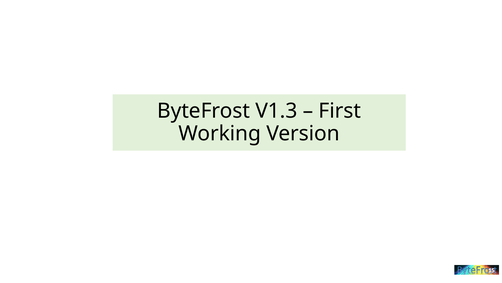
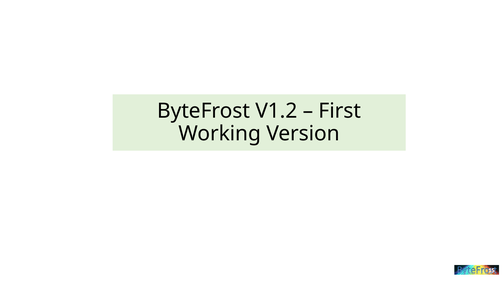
V1.3: V1.3 -> V1.2
